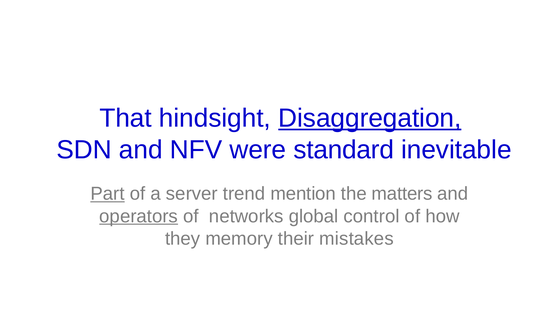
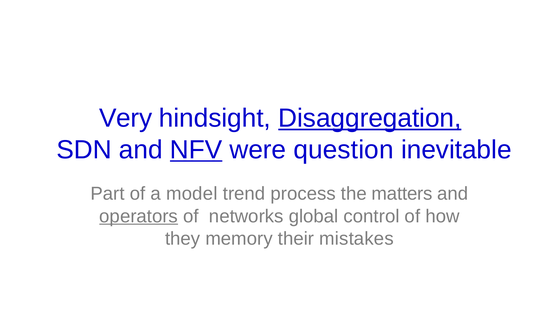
That: That -> Very
NFV underline: none -> present
standard: standard -> question
Part underline: present -> none
server: server -> model
mention: mention -> process
